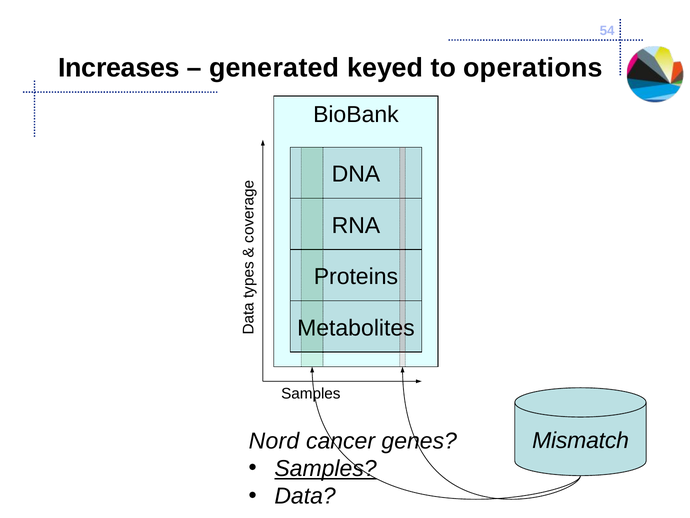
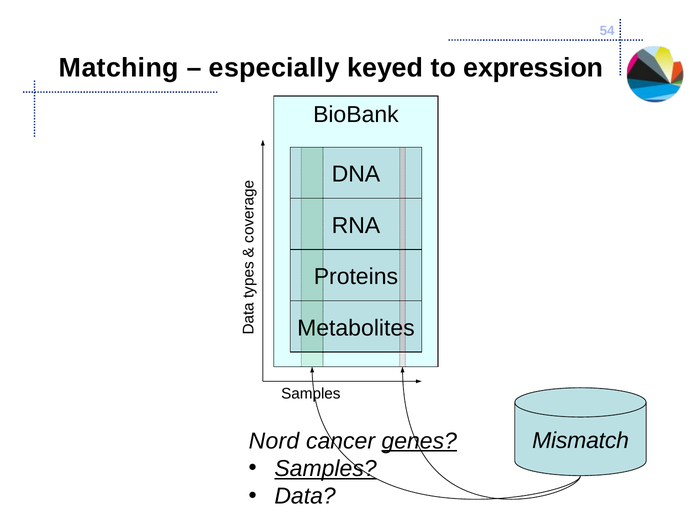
Increases: Increases -> Matching
generated: generated -> especially
operations: operations -> expression
genes underline: none -> present
